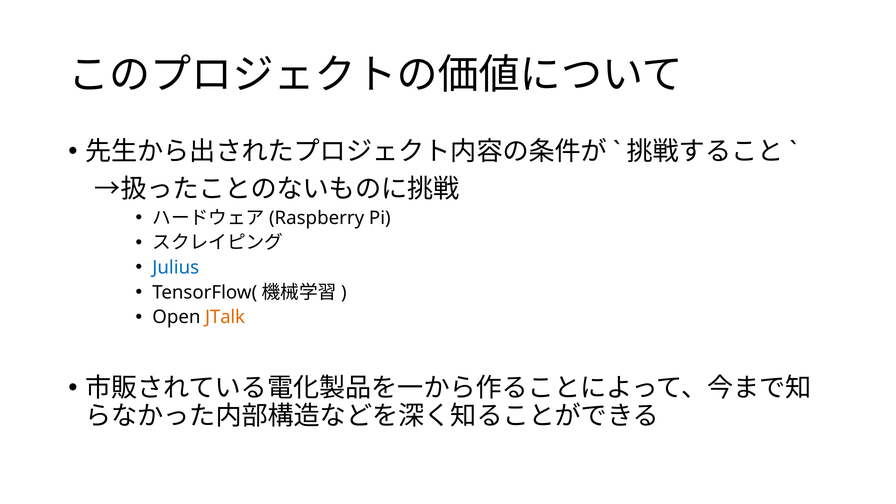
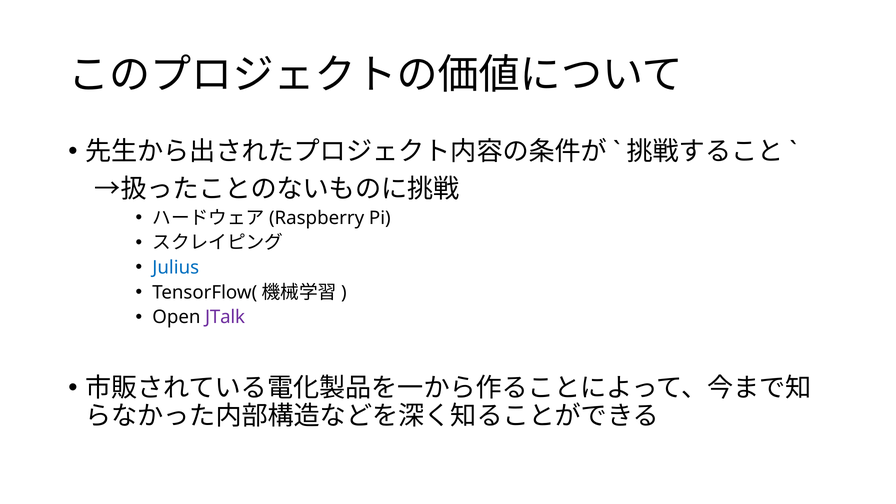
JTalk colour: orange -> purple
